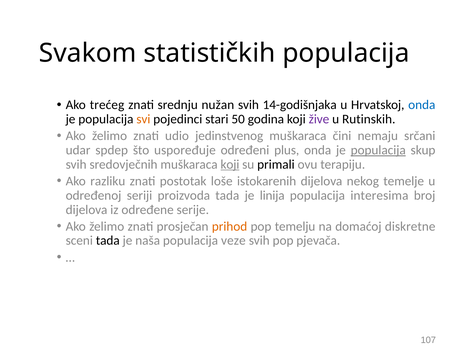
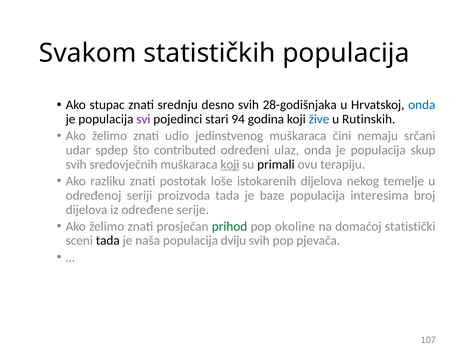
trećeg: trećeg -> stupac
nužan: nužan -> desno
14-godišnjaka: 14-godišnjaka -> 28-godišnjaka
svi colour: orange -> purple
50: 50 -> 94
žive colour: purple -> blue
uspoređuje: uspoređuje -> contributed
plus: plus -> ulaz
populacija at (378, 150) underline: present -> none
linija: linija -> baze
prihod colour: orange -> green
temelju: temelju -> okoline
diskretne: diskretne -> statistički
veze: veze -> dviju
